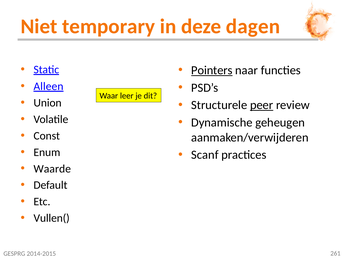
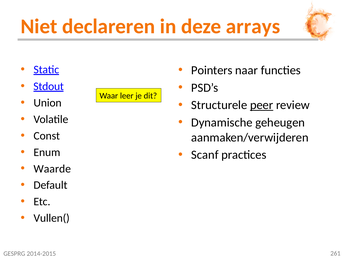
temporary: temporary -> declareren
dagen: dagen -> arrays
Pointers underline: present -> none
Alleen: Alleen -> Stdout
